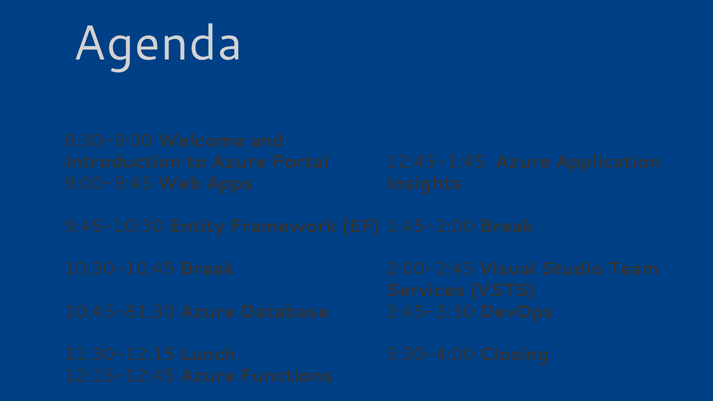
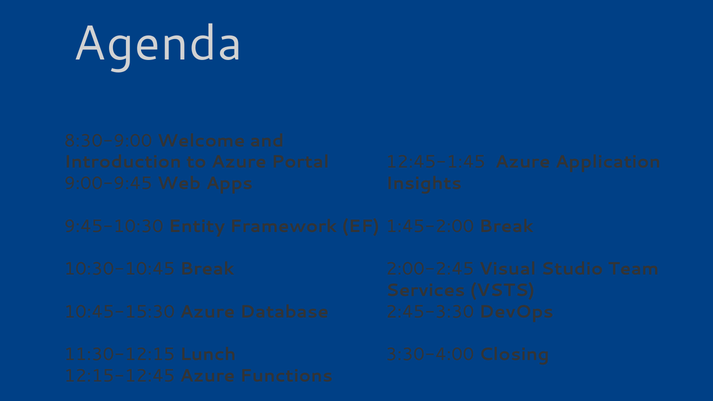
10:45-81:30: 10:45-81:30 -> 10:45-15:30
